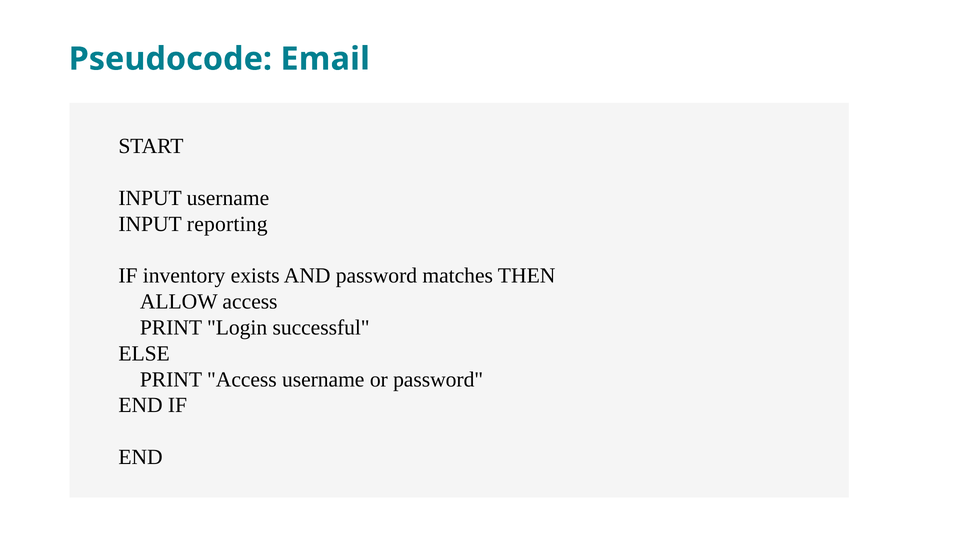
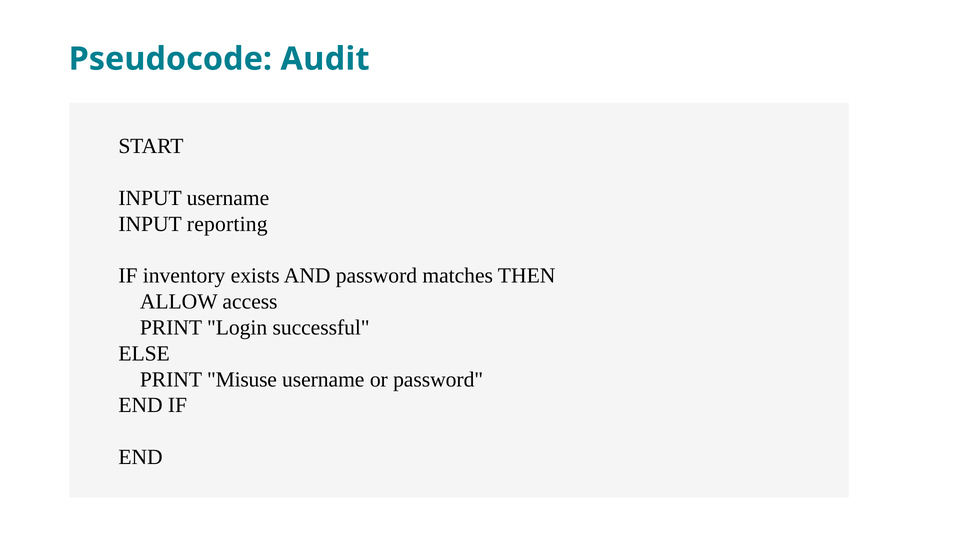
Email: Email -> Audit
PRINT Access: Access -> Misuse
